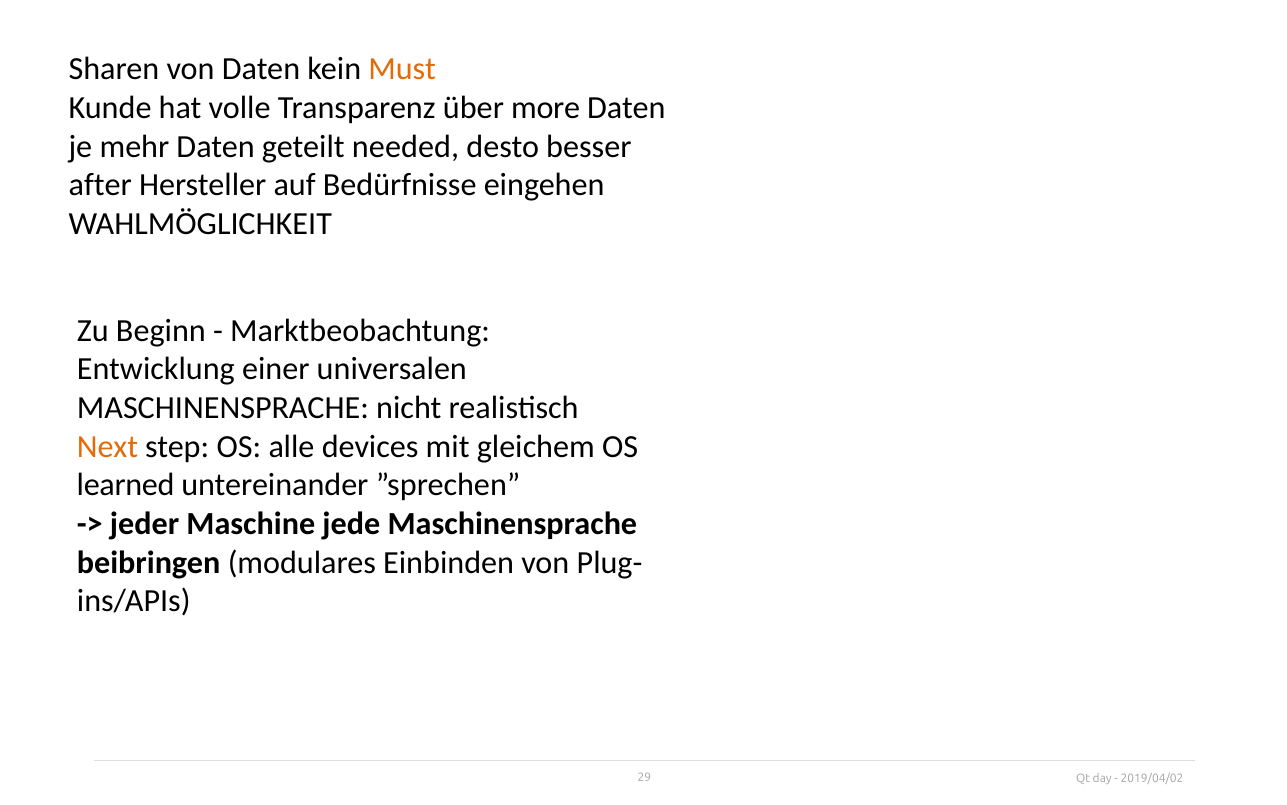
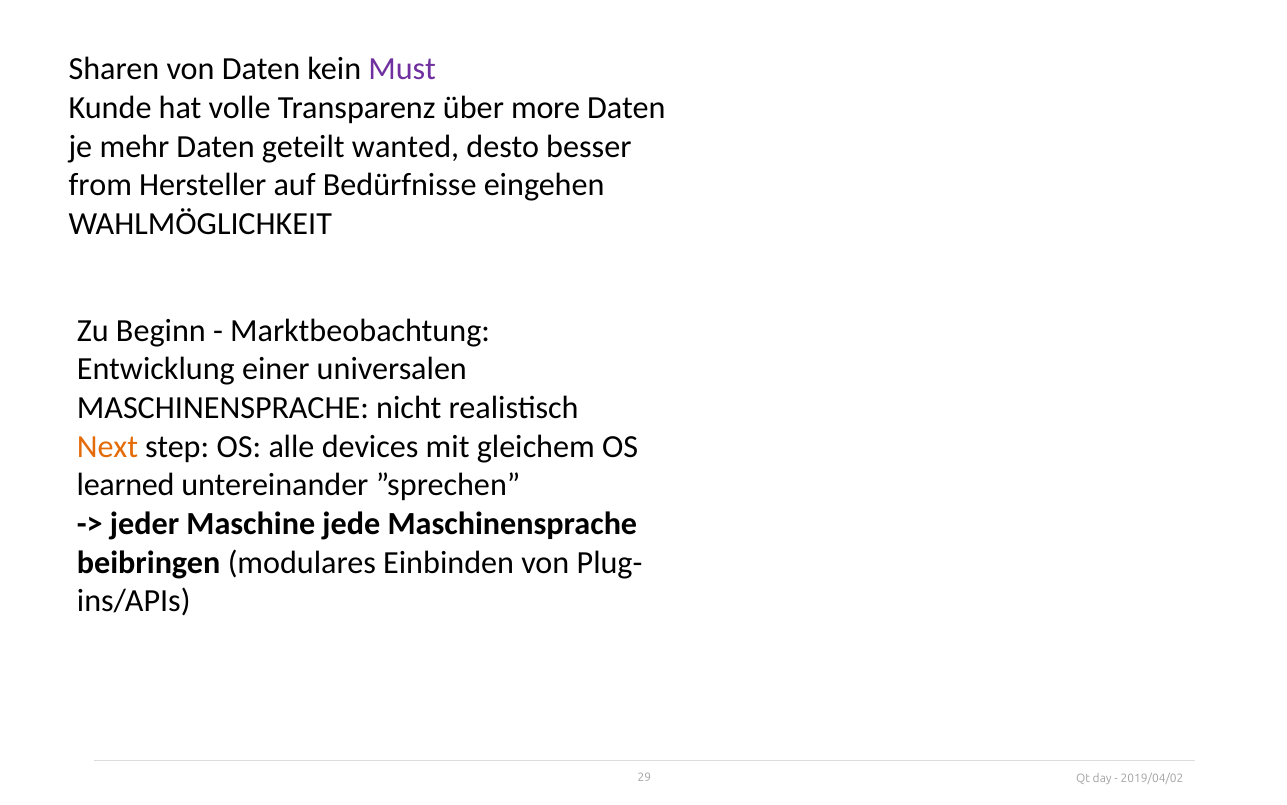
Must colour: orange -> purple
needed: needed -> wanted
after: after -> from
